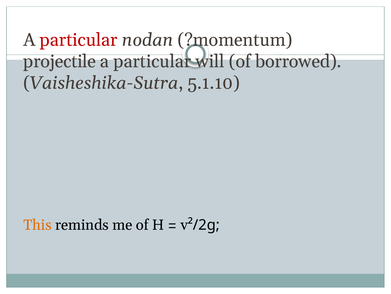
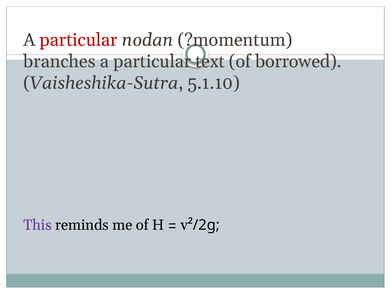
projectile: projectile -> branches
will: will -> text
This colour: orange -> purple
